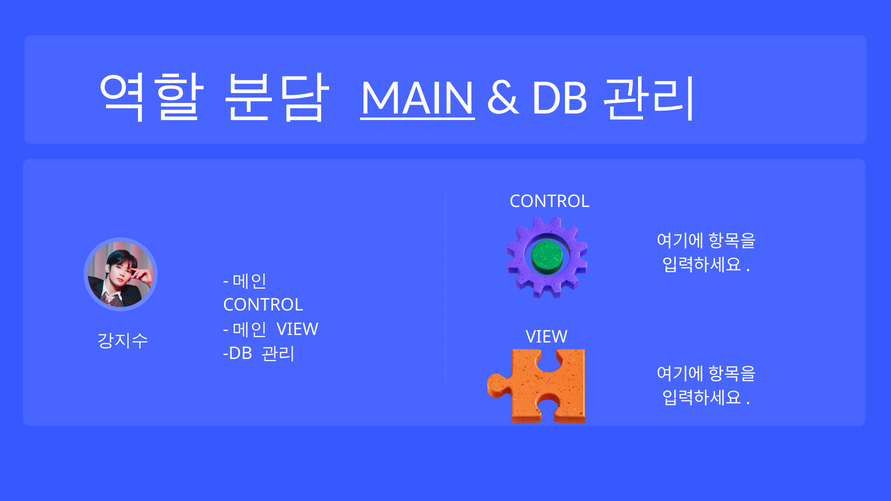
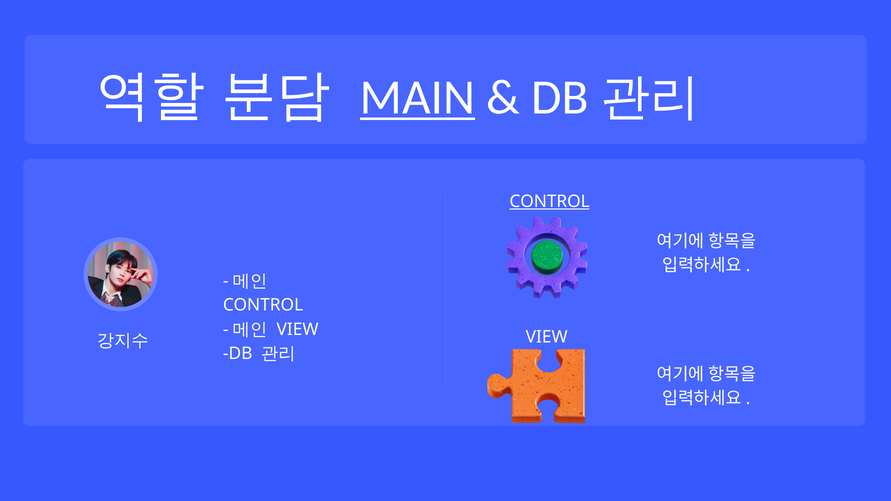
CONTROL at (550, 202) underline: none -> present
